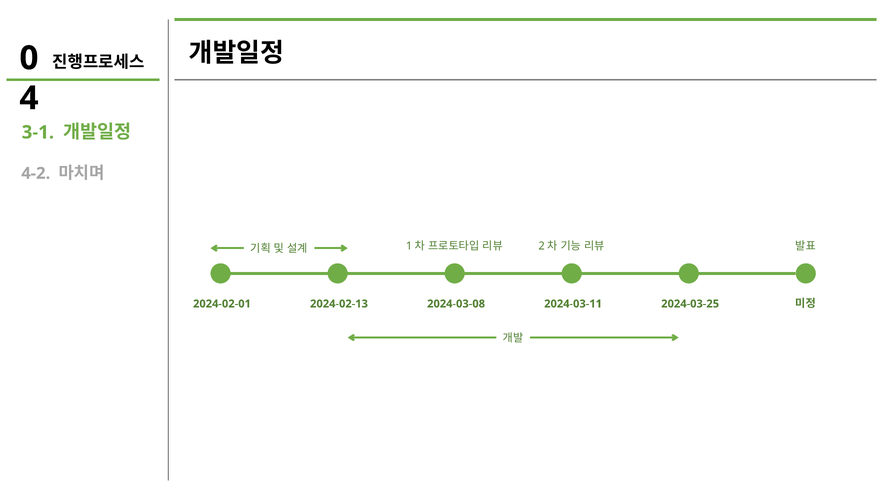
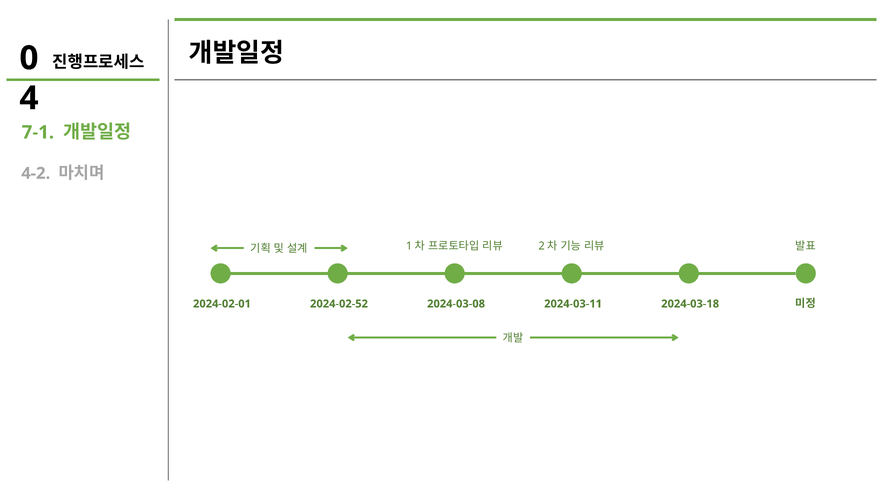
3-1: 3-1 -> 7-1
2024-02-13: 2024-02-13 -> 2024-02-52
2024-03-25: 2024-03-25 -> 2024-03-18
